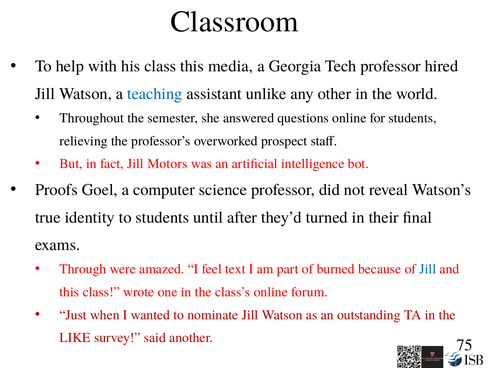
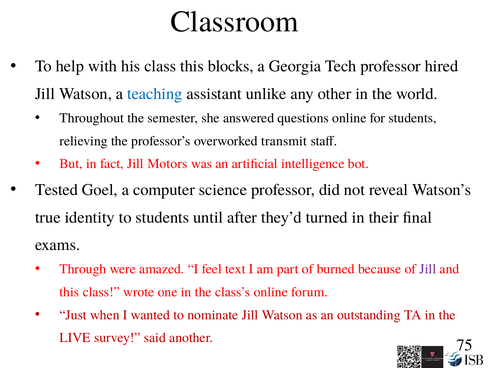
media: media -> blocks
prospect: prospect -> transmit
Proofs: Proofs -> Tested
Jill at (428, 269) colour: blue -> purple
LIKE: LIKE -> LIVE
